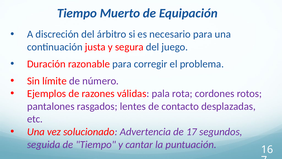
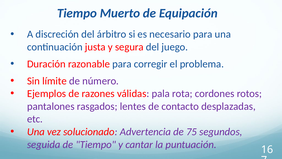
17: 17 -> 75
